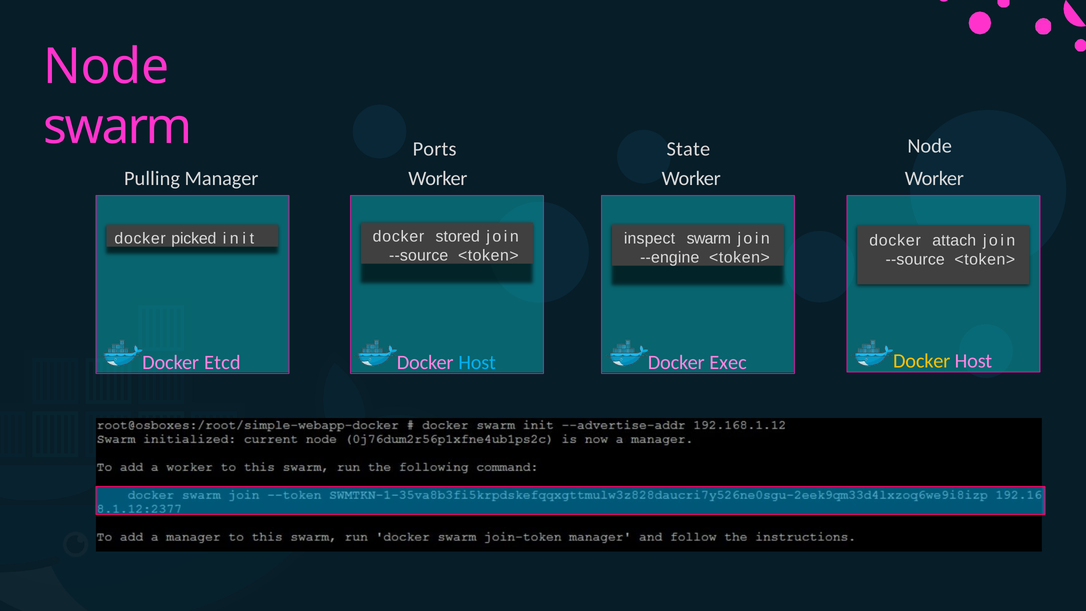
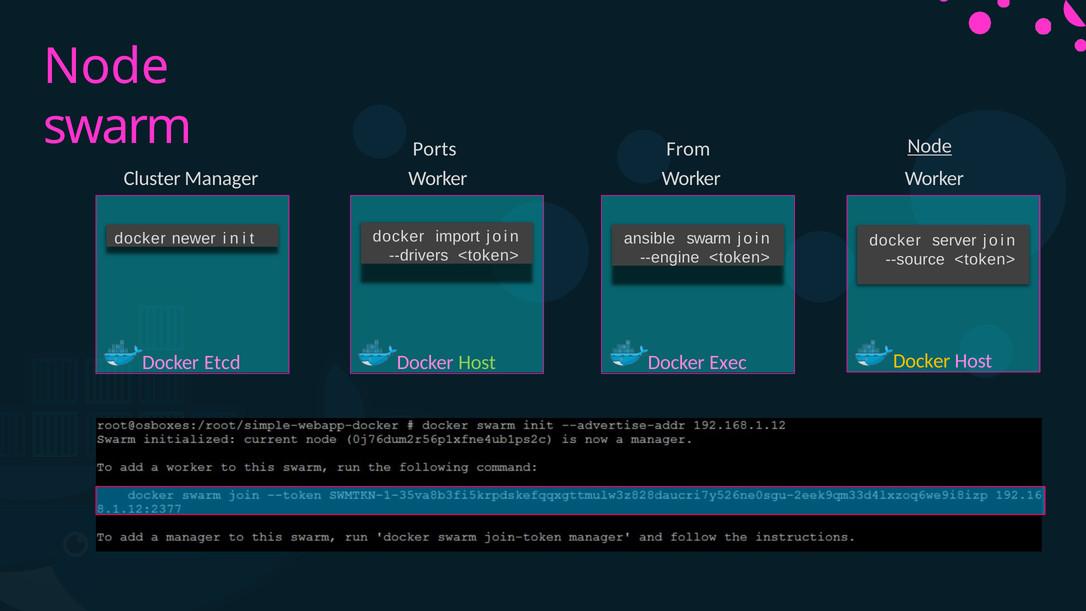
Node at (930, 146) underline: none -> present
State: State -> From
Pulling: Pulling -> Cluster
stored: stored -> import
picked: picked -> newer
inspect: inspect -> ansible
attach: attach -> server
--source at (419, 255): --source -> --drivers
Host at (477, 363) colour: light blue -> light green
